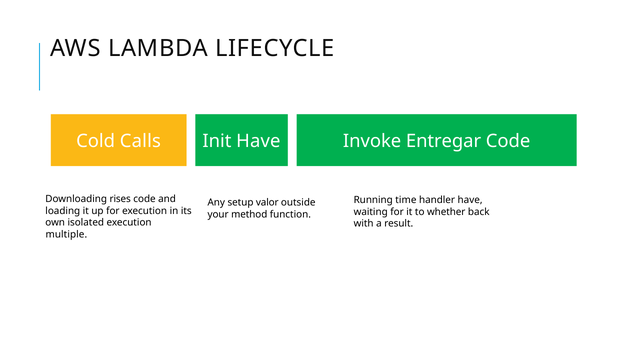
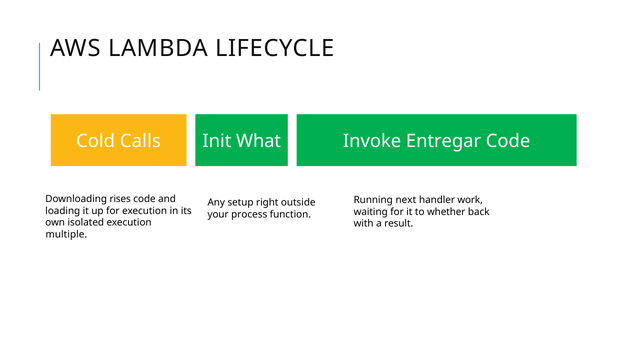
Init Have: Have -> What
time: time -> next
handler have: have -> work
valor: valor -> right
method: method -> process
